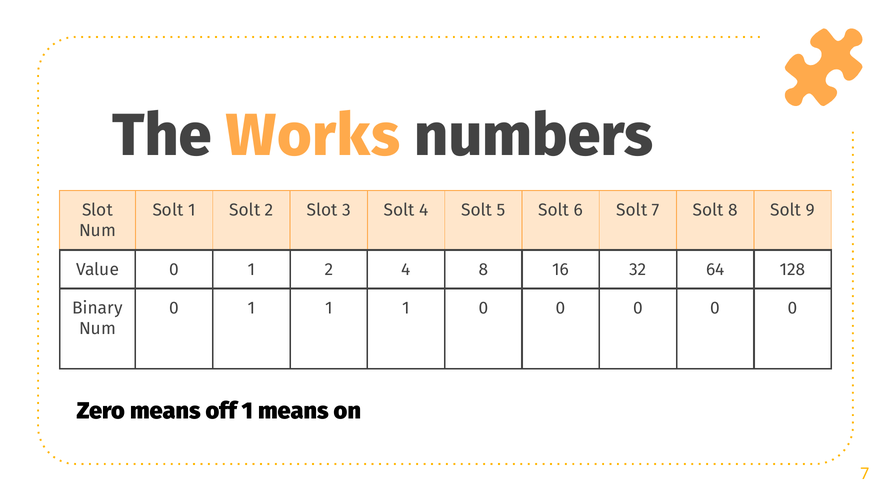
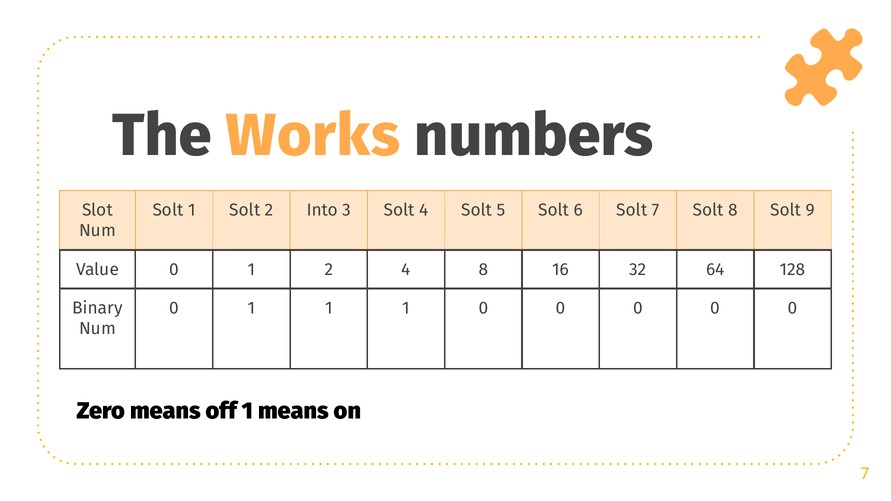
2 Slot: Slot -> Into
